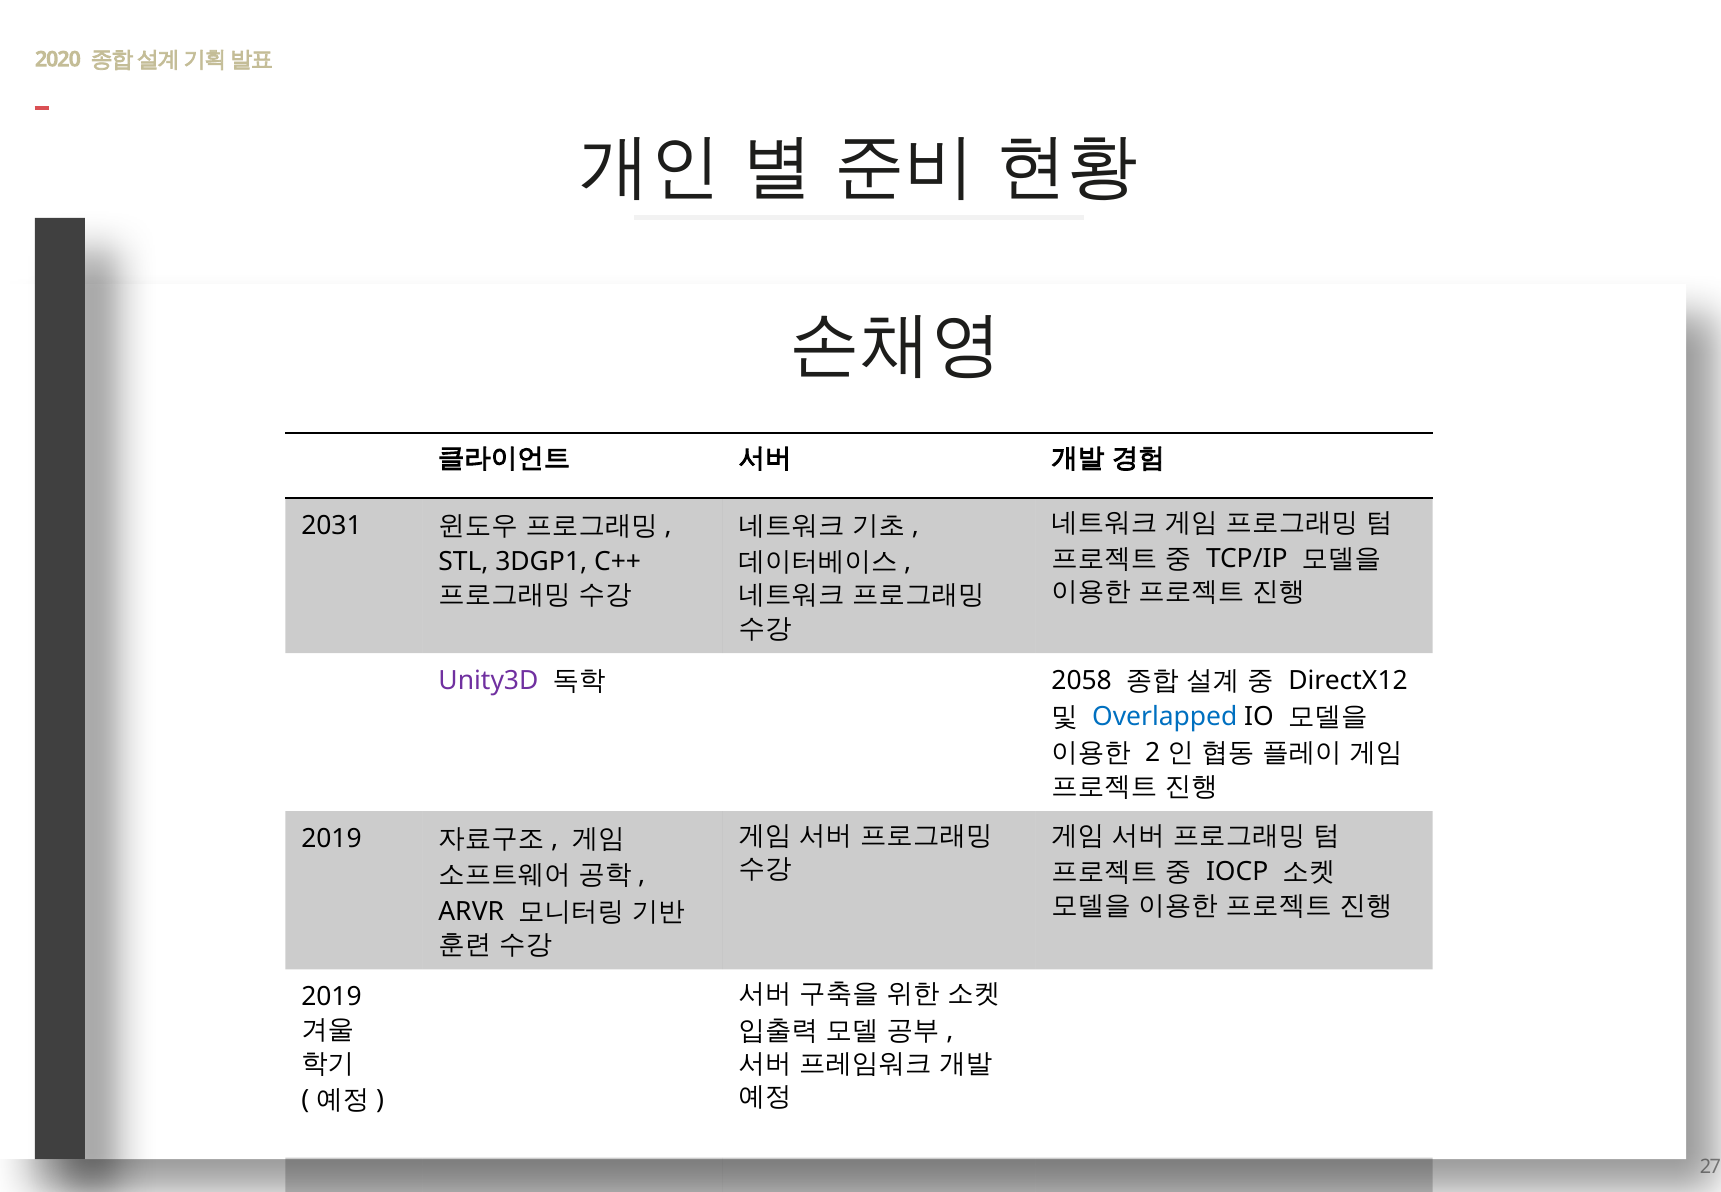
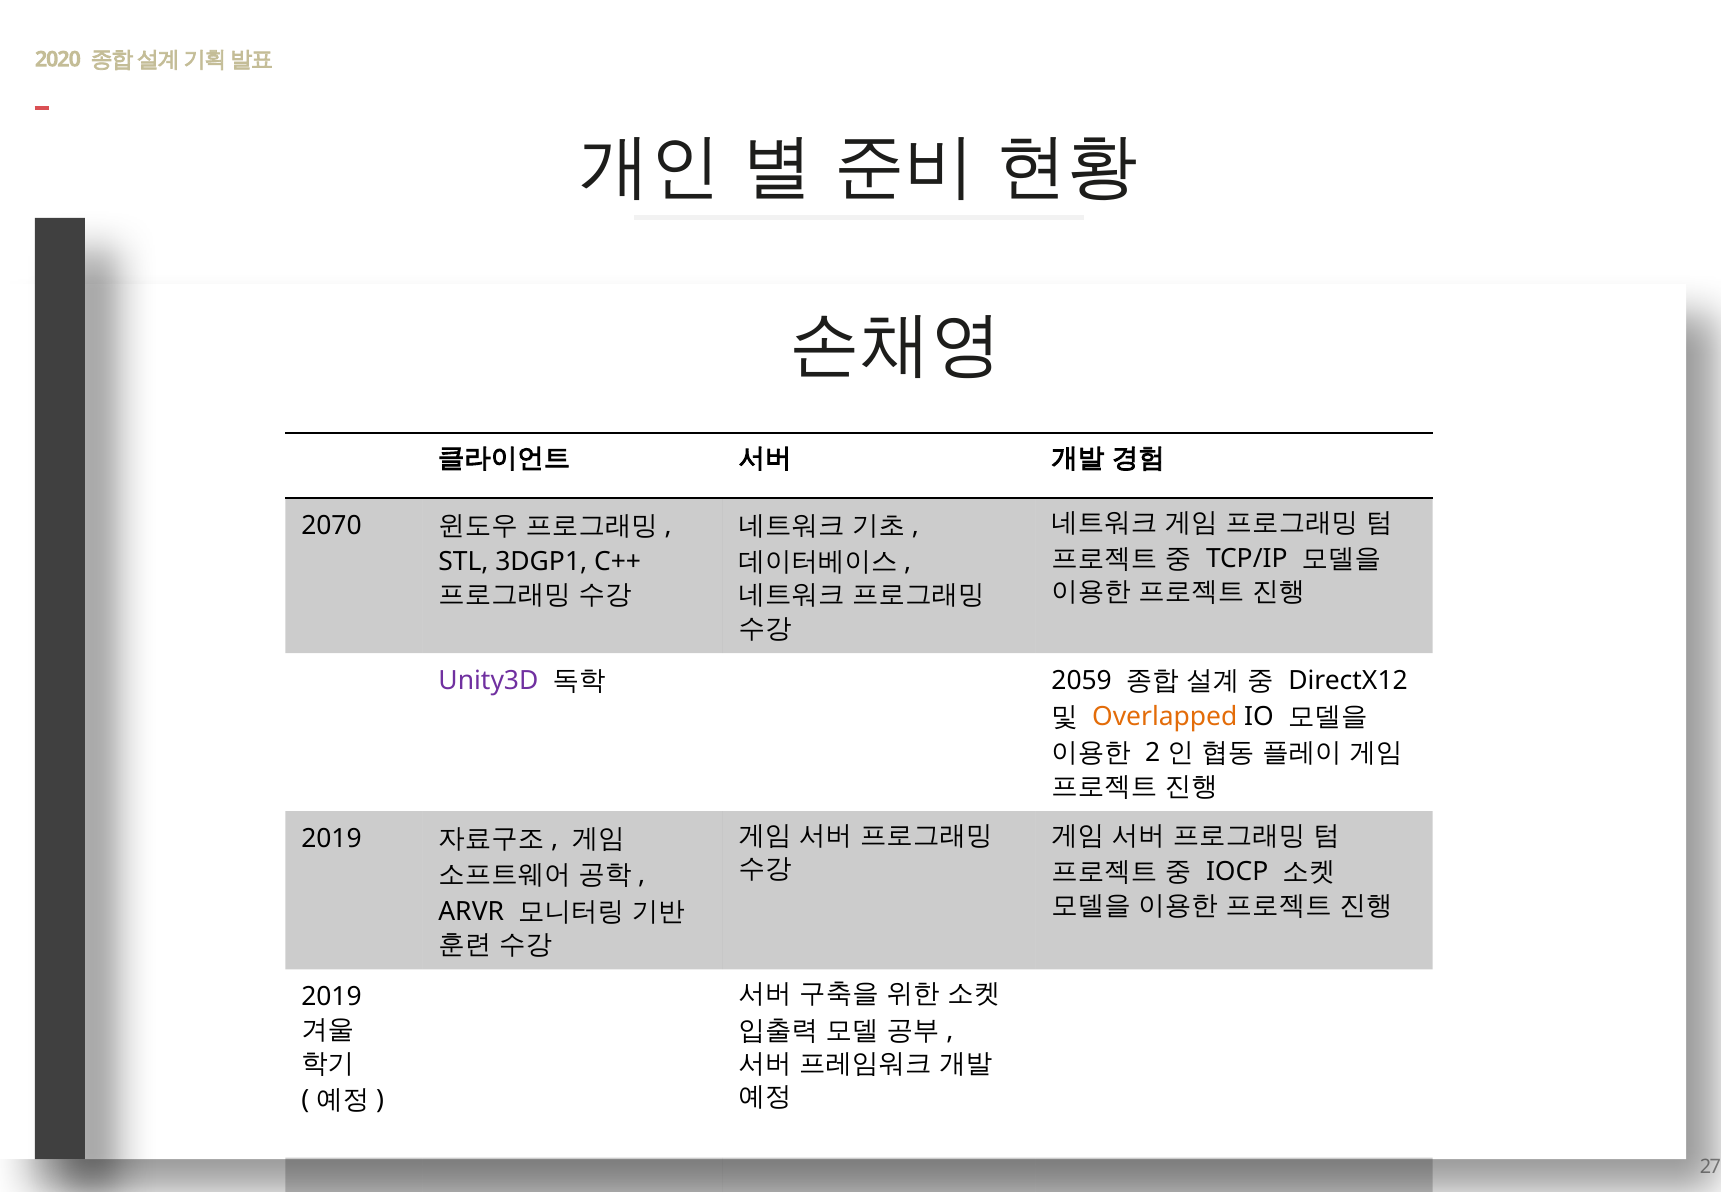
2031: 2031 -> 2070
2058: 2058 -> 2059
Overlapped colour: blue -> orange
